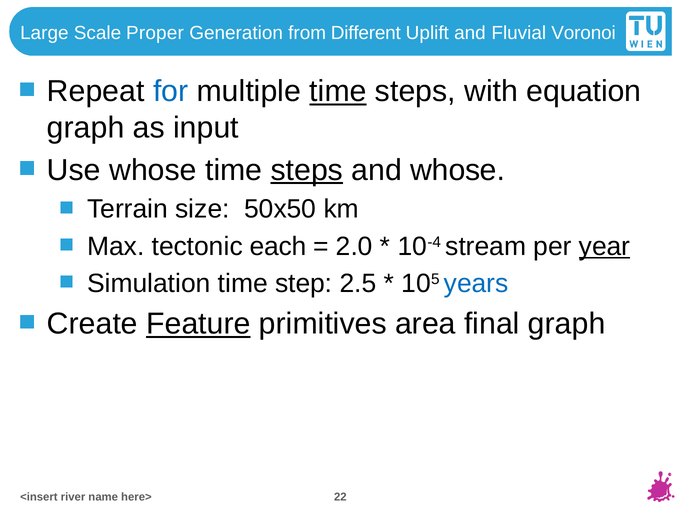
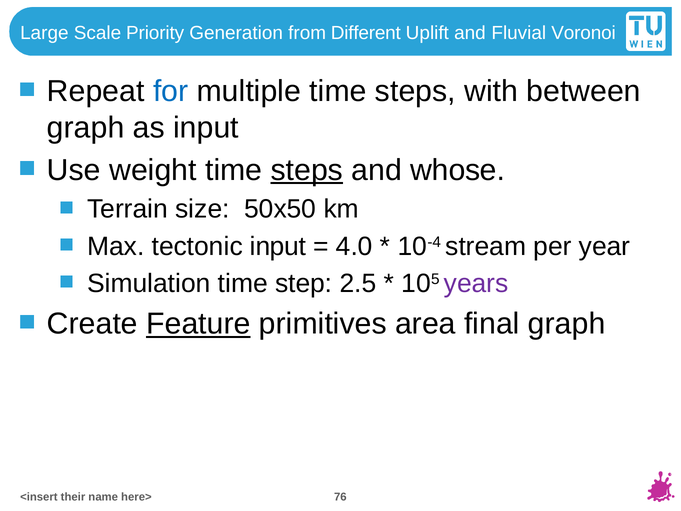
Proper: Proper -> Priority
time at (338, 91) underline: present -> none
equation: equation -> between
Use whose: whose -> weight
tectonic each: each -> input
2.0: 2.0 -> 4.0
year underline: present -> none
years colour: blue -> purple
river: river -> their
22: 22 -> 76
